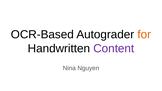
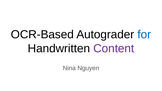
for colour: orange -> blue
